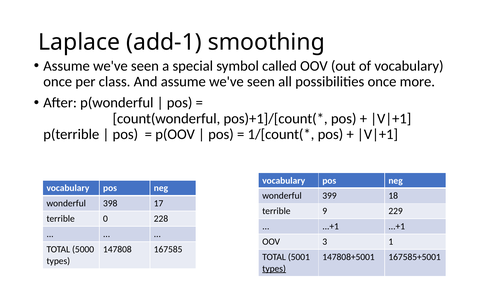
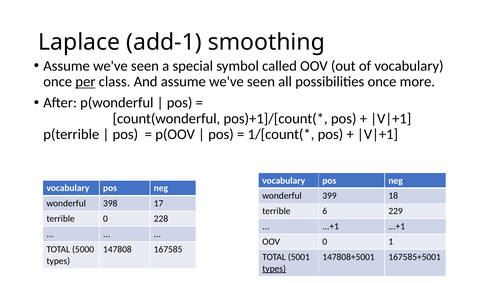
per underline: none -> present
9: 9 -> 6
OOV 3: 3 -> 0
